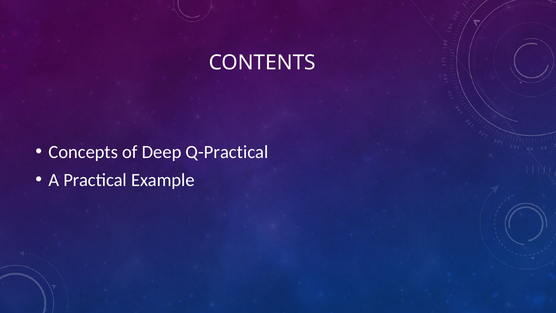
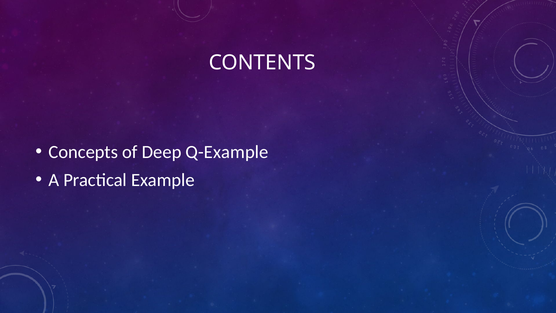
Q-Practical: Q-Practical -> Q-Example
